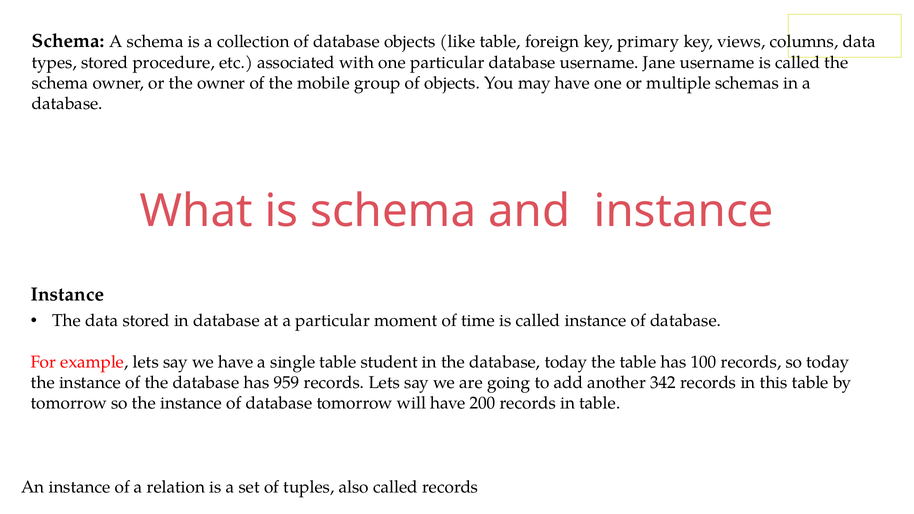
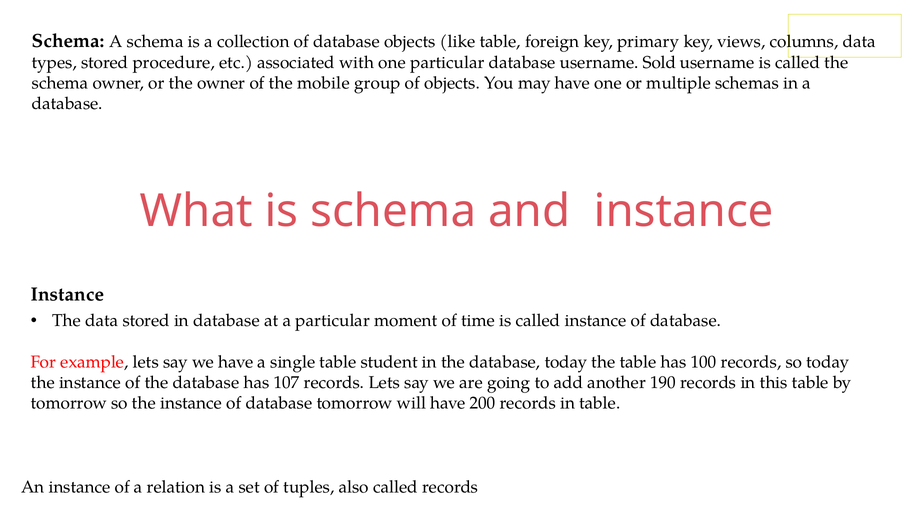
Jane: Jane -> Sold
959: 959 -> 107
342: 342 -> 190
